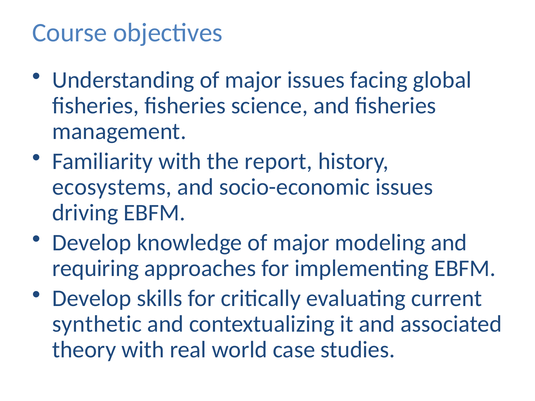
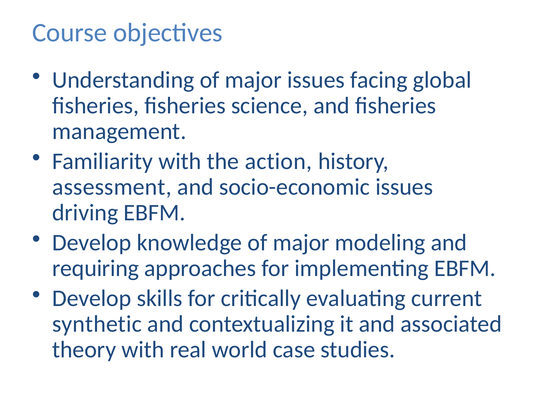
report: report -> action
ecosystems: ecosystems -> assessment
